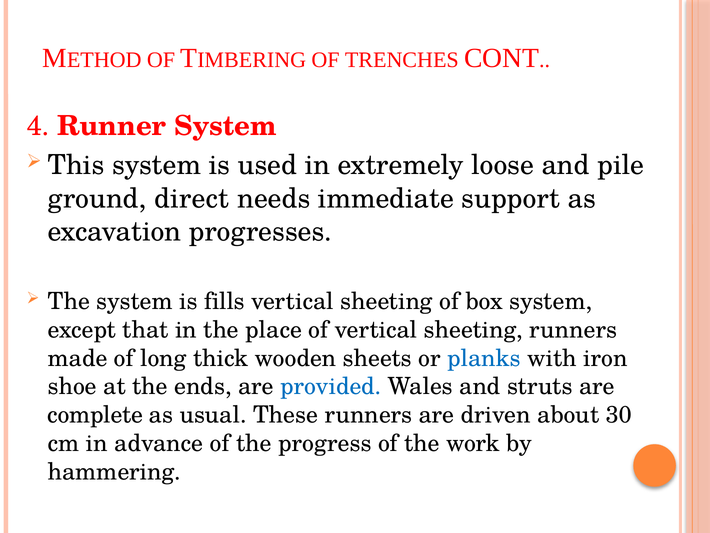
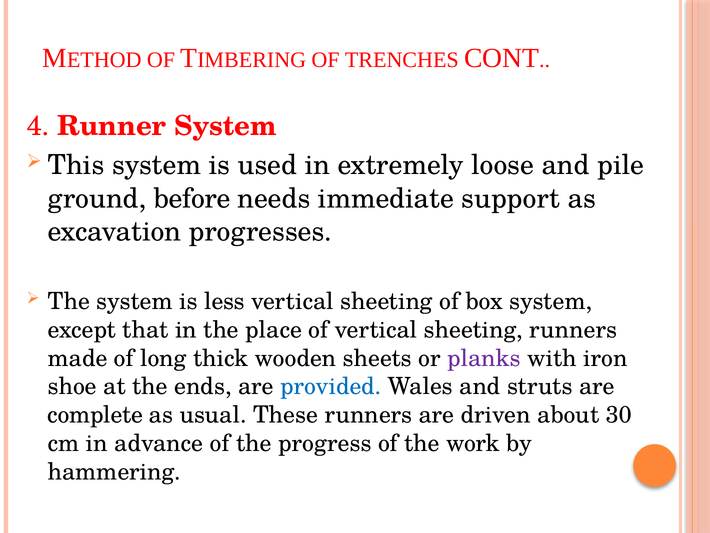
direct: direct -> before
fills: fills -> less
planks colour: blue -> purple
